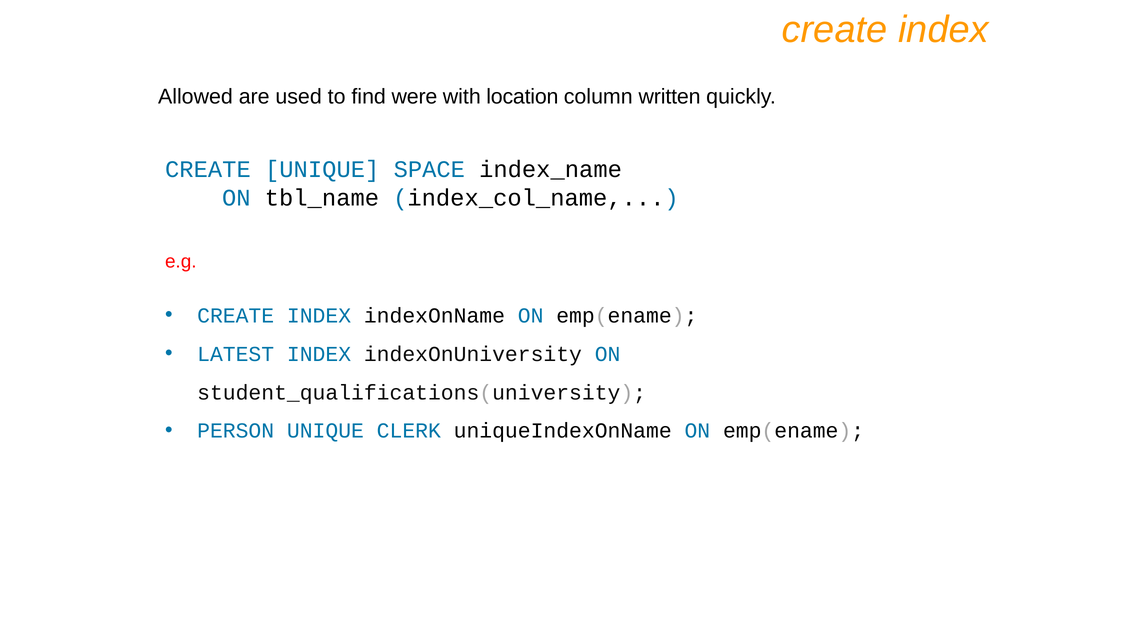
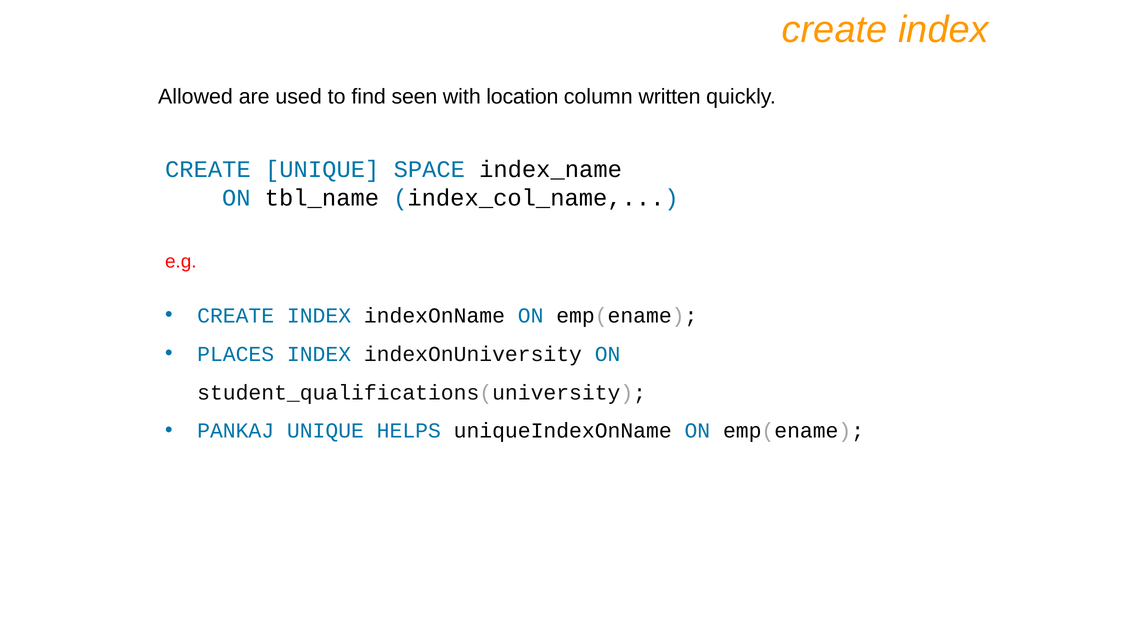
were: were -> seen
LATEST: LATEST -> PLACES
PERSON: PERSON -> PANKAJ
CLERK: CLERK -> HELPS
